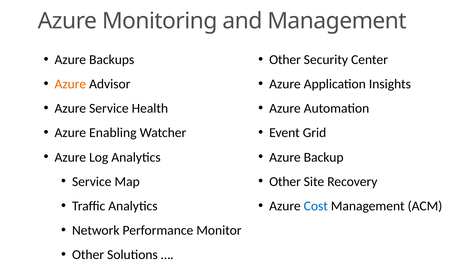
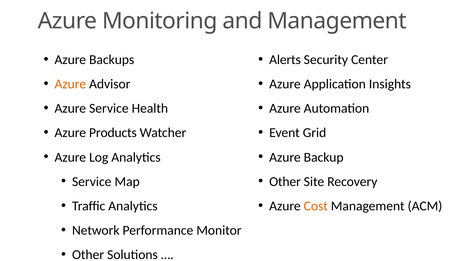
Other at (285, 60): Other -> Alerts
Enabling: Enabling -> Products
Cost colour: blue -> orange
